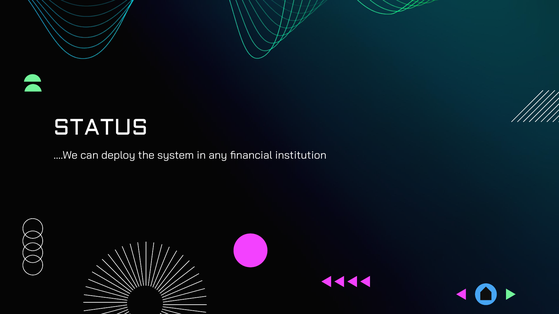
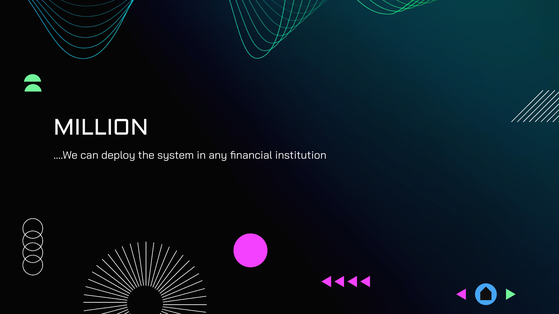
STATUS: STATUS -> MILLION
